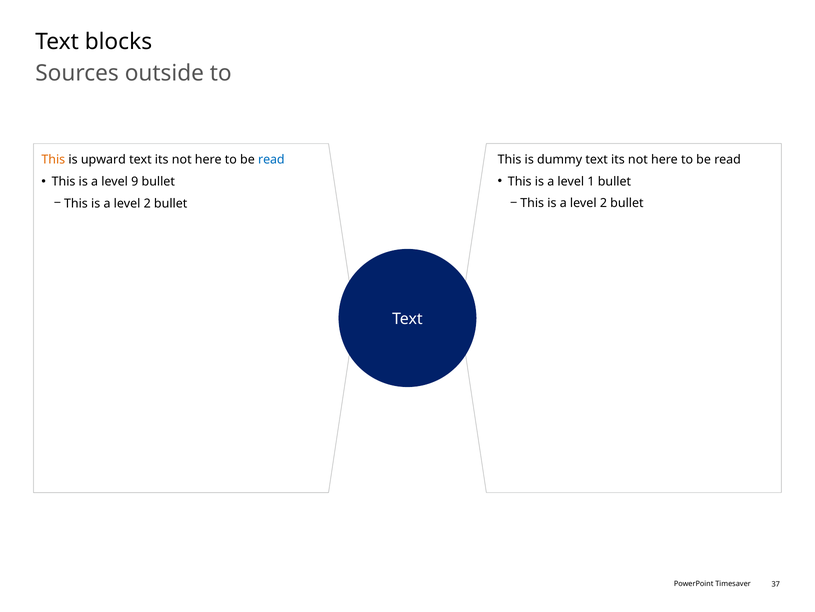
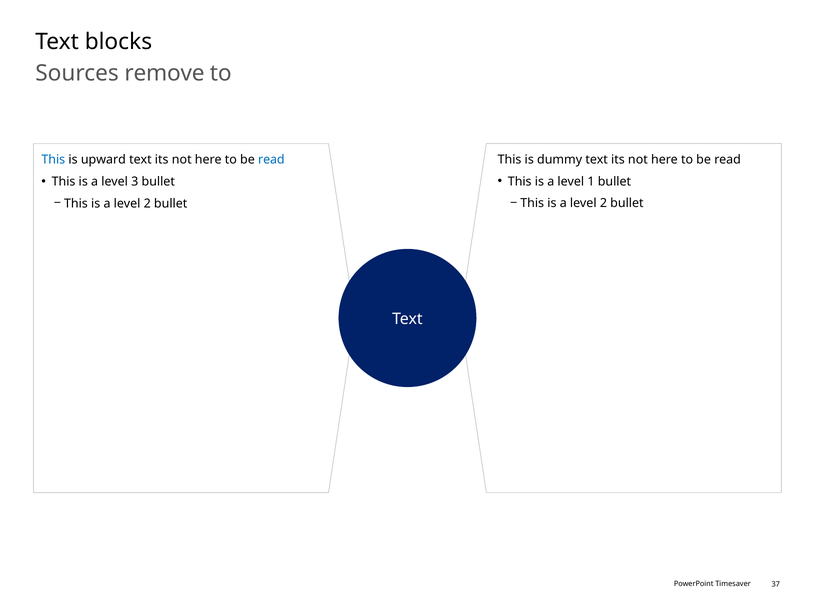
outside: outside -> remove
This at (53, 160) colour: orange -> blue
9: 9 -> 3
